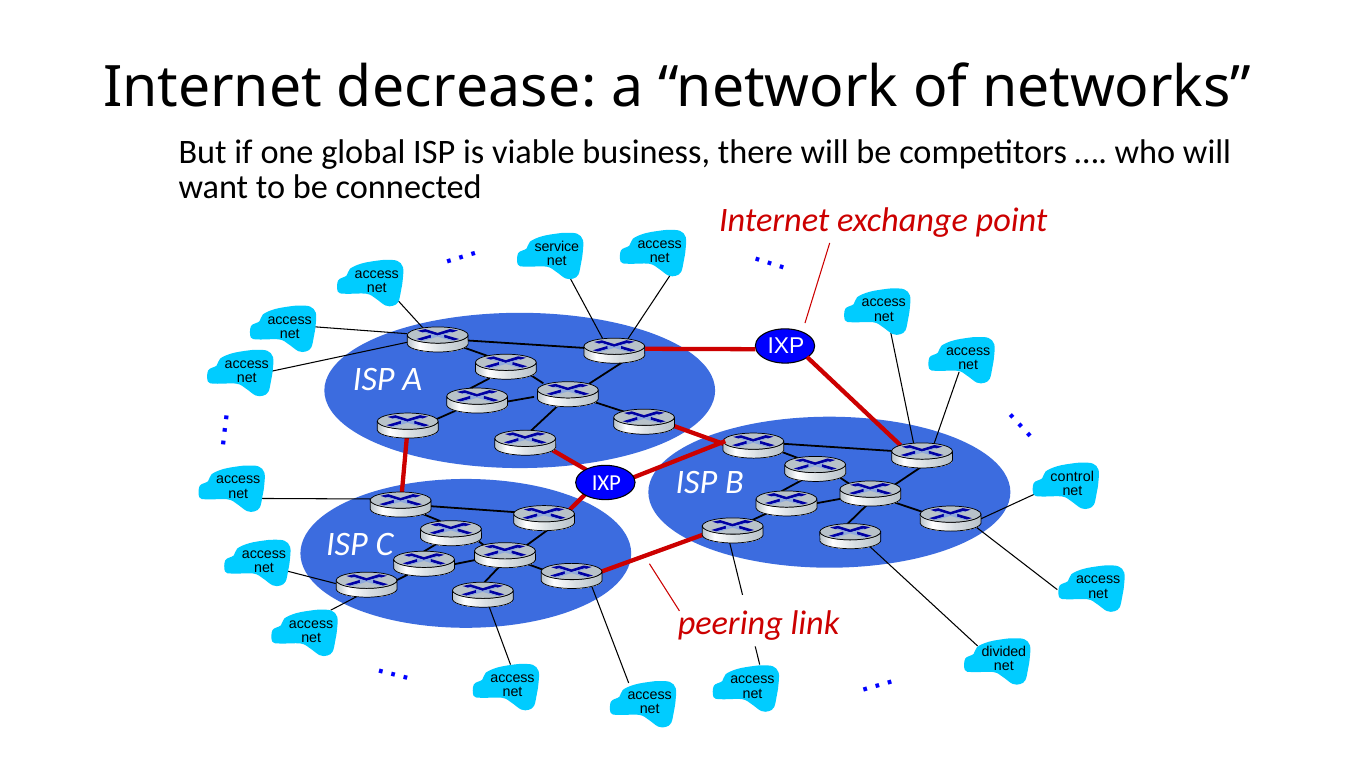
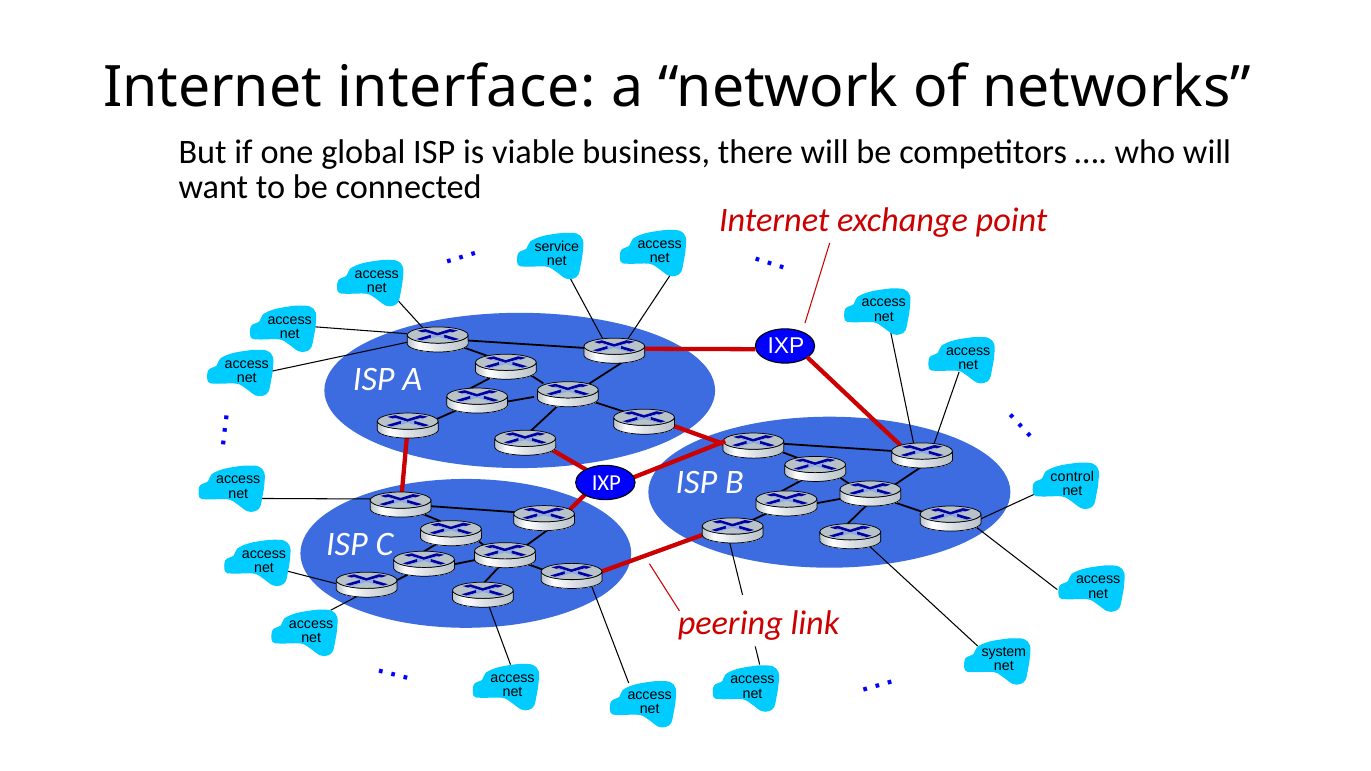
decrease: decrease -> interface
divided: divided -> system
